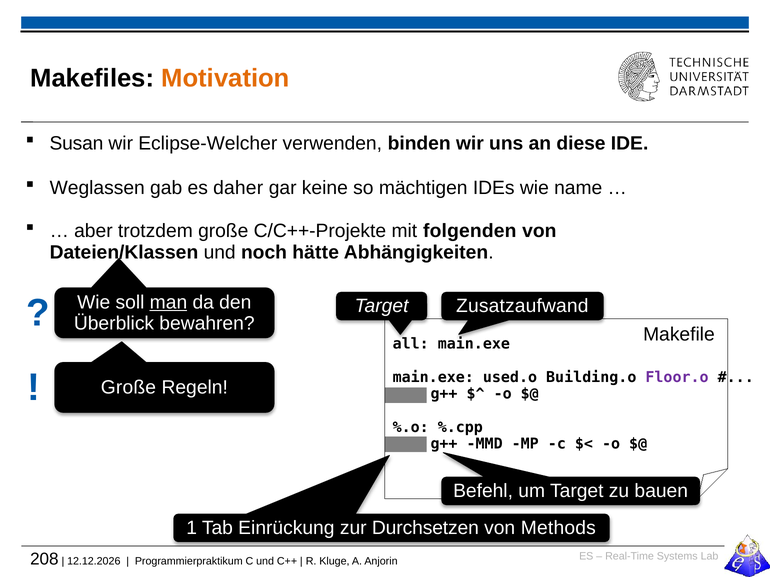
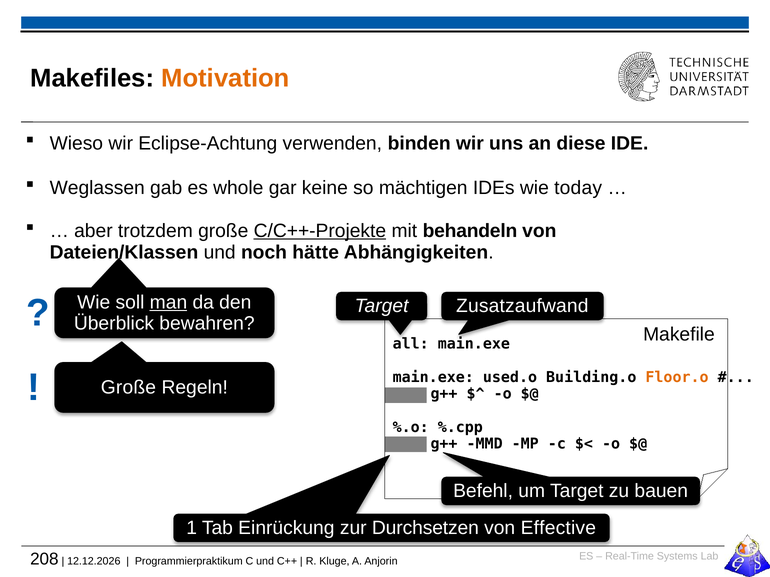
Susan: Susan -> Wieso
Eclipse-Welcher: Eclipse-Welcher -> Eclipse-Achtung
daher: daher -> whole
name: name -> today
C/C++-Projekte underline: none -> present
folgenden: folgenden -> behandeln
Floor.o colour: purple -> orange
Methods: Methods -> Effective
